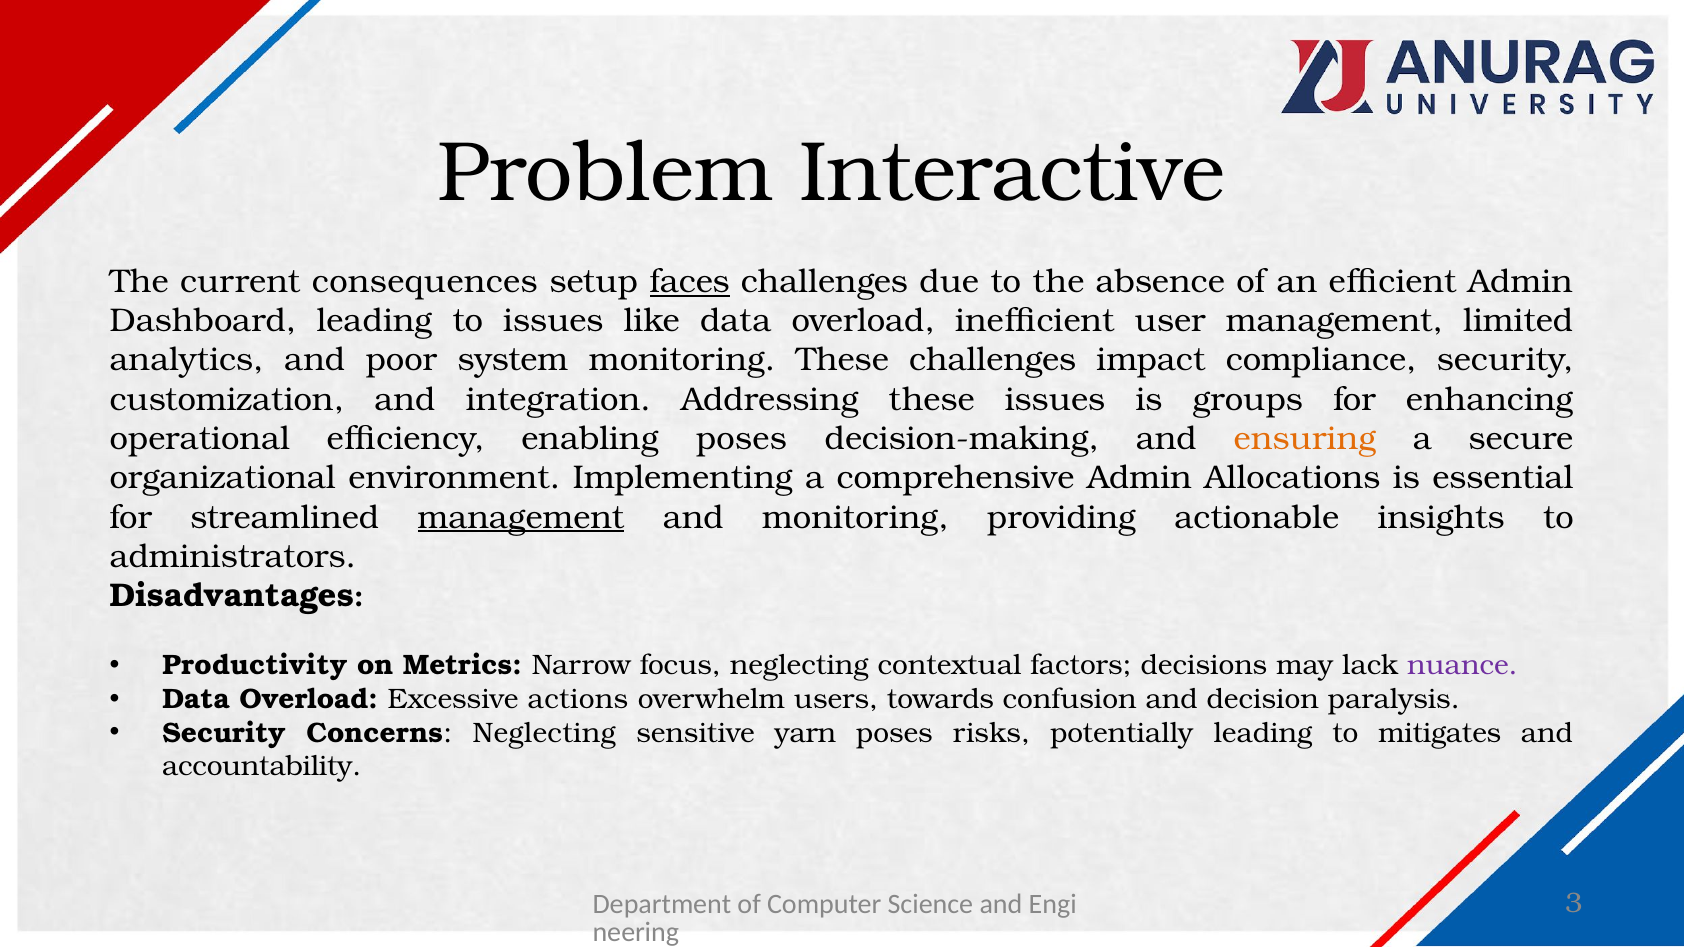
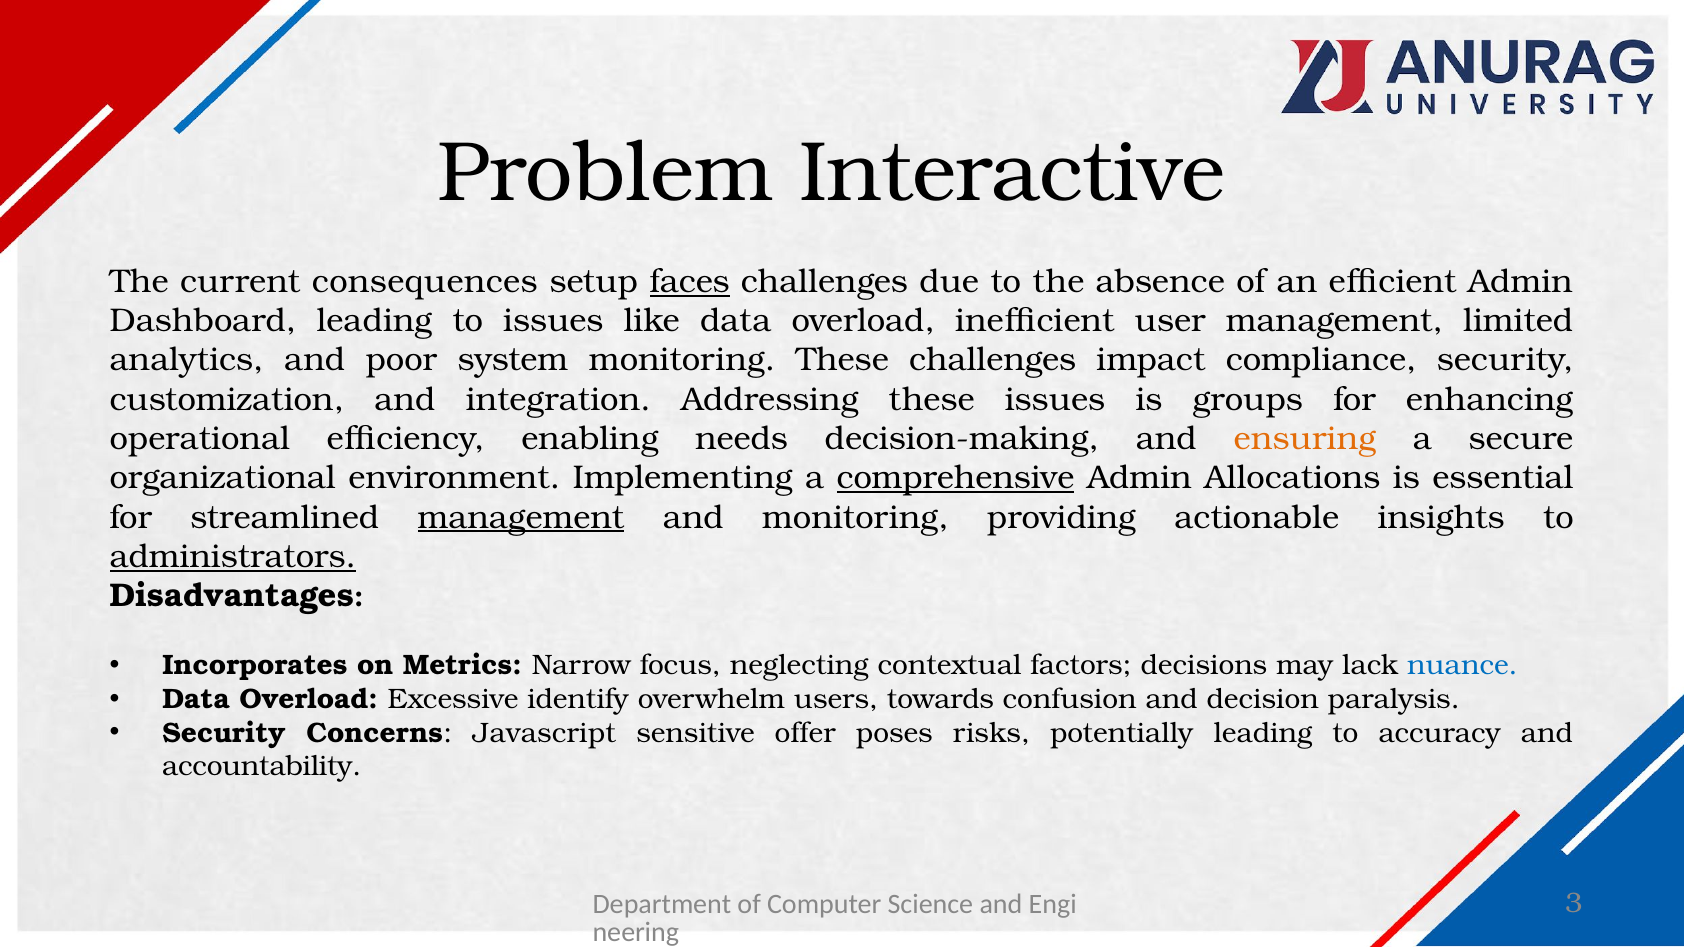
enabling poses: poses -> needs
comprehensive underline: none -> present
administrators underline: none -> present
Productivity: Productivity -> Incorporates
nuance colour: purple -> blue
actions: actions -> identify
Concerns Neglecting: Neglecting -> Javascript
yarn: yarn -> offer
mitigates: mitigates -> accuracy
